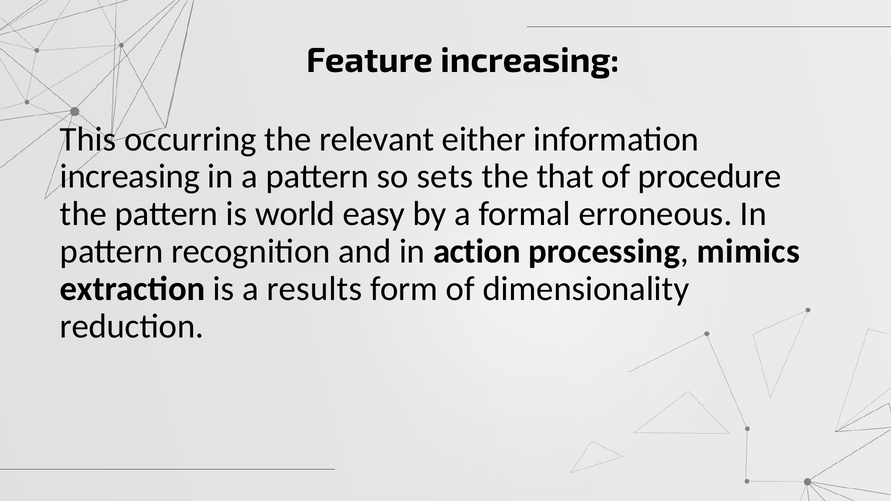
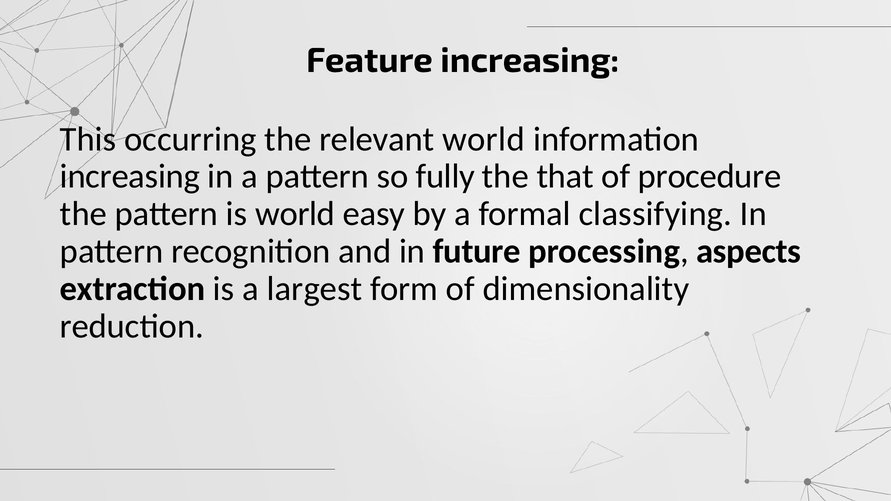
relevant either: either -> world
sets: sets -> fully
erroneous: erroneous -> classifying
action: action -> future
mimics: mimics -> aspects
results: results -> largest
